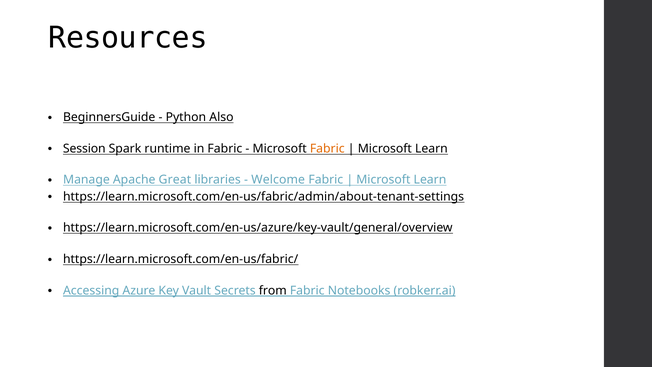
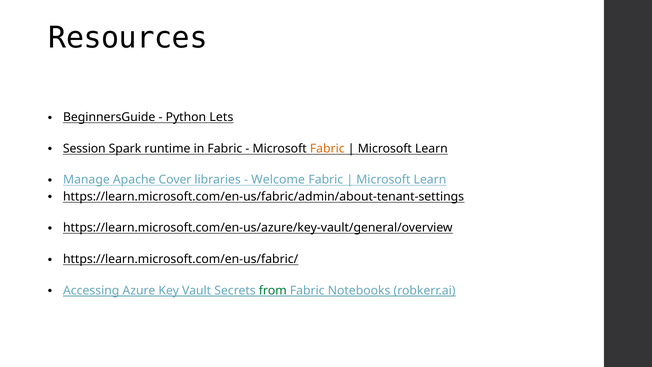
Also: Also -> Lets
Great: Great -> Cover
from colour: black -> green
